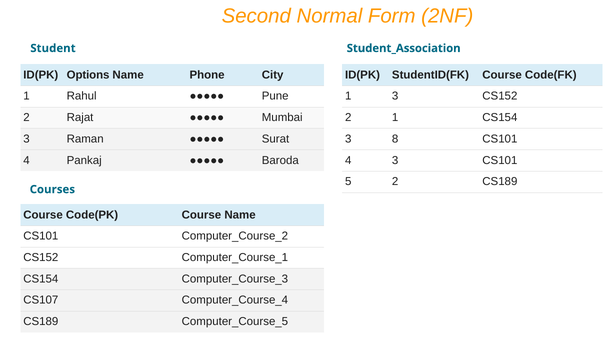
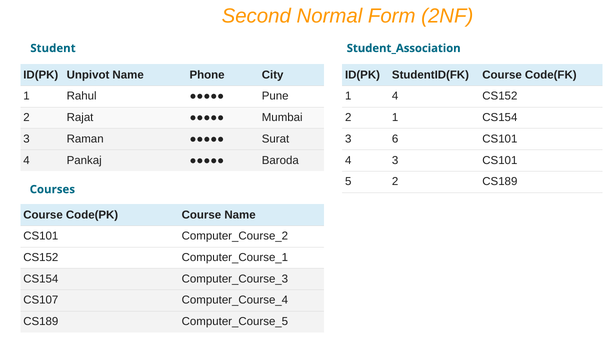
Options: Options -> Unpivot
1 3: 3 -> 4
8: 8 -> 6
